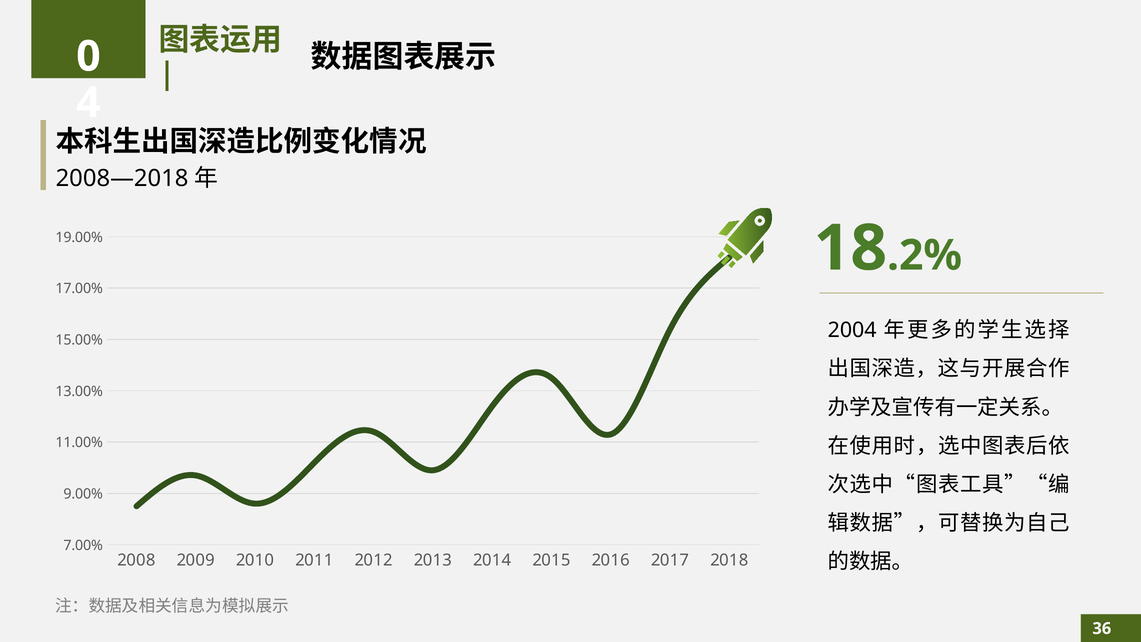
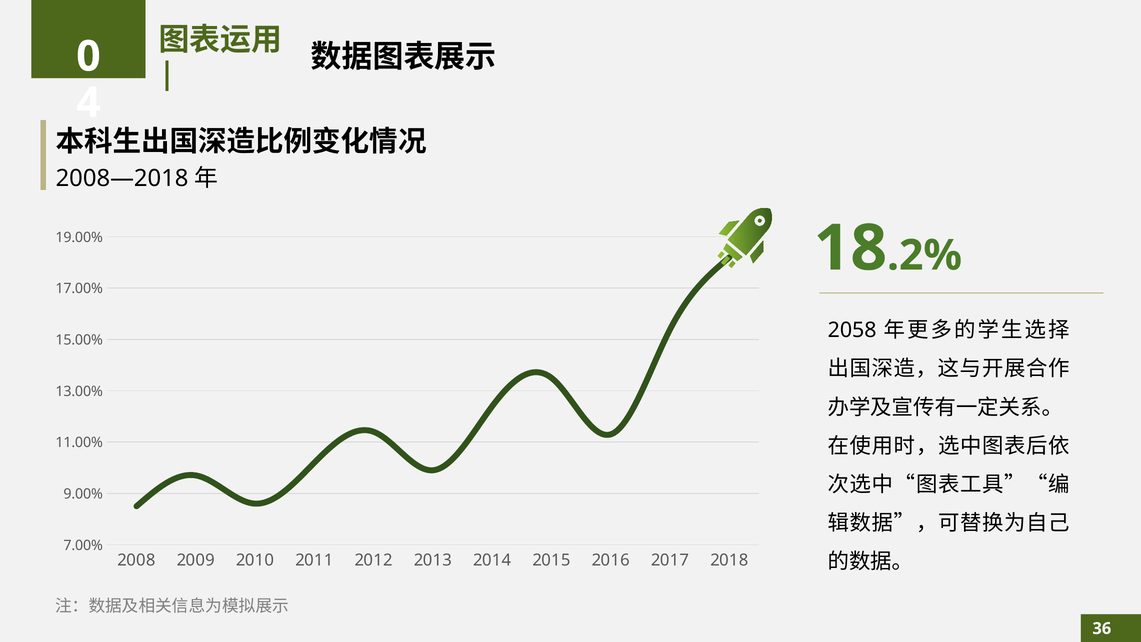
2004: 2004 -> 2058
